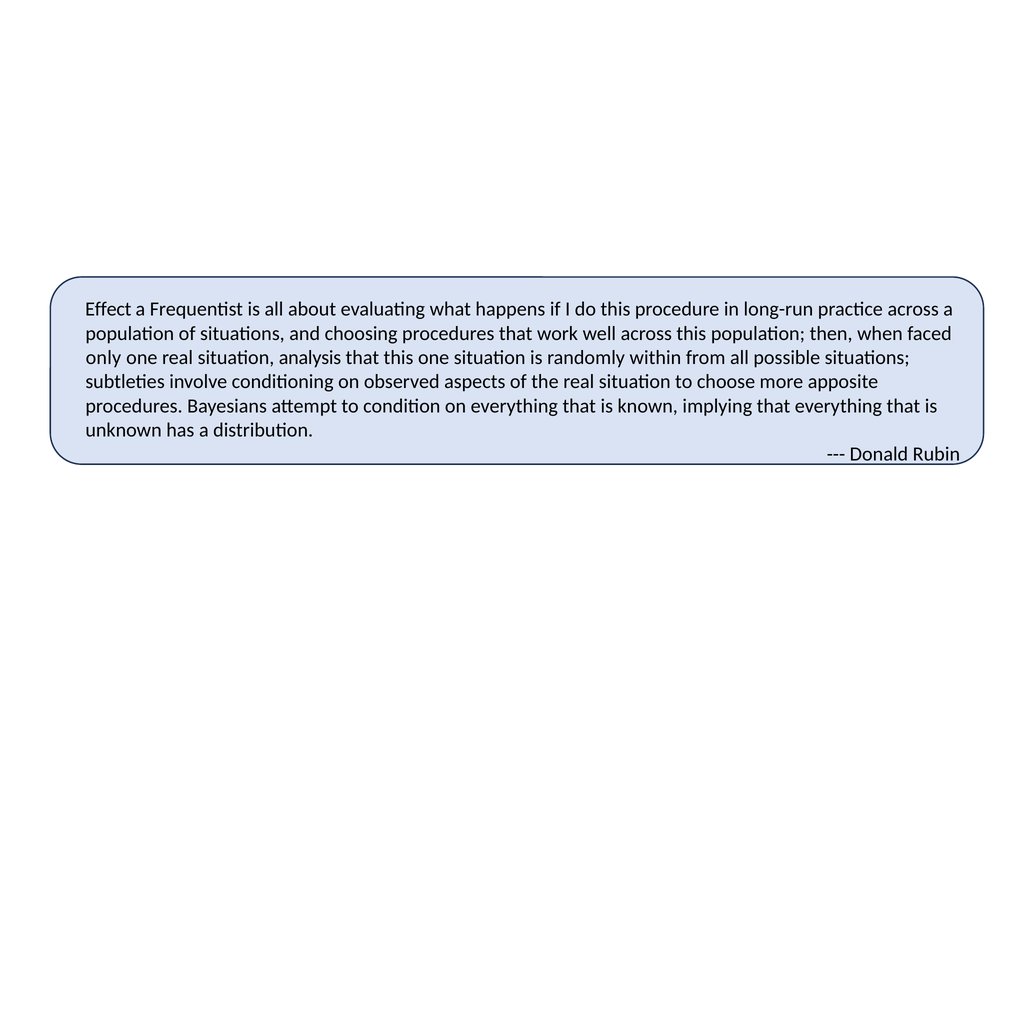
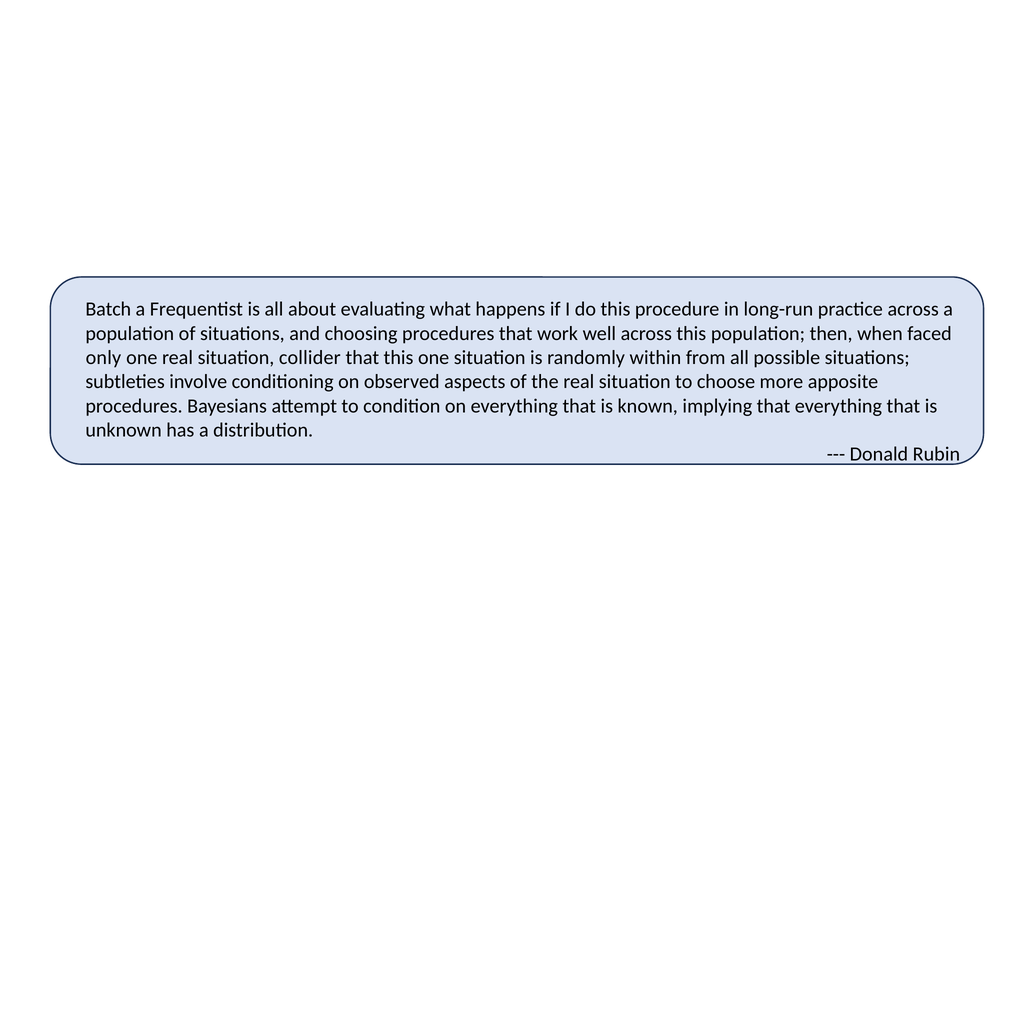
Effect: Effect -> Batch
analysis: analysis -> collider
